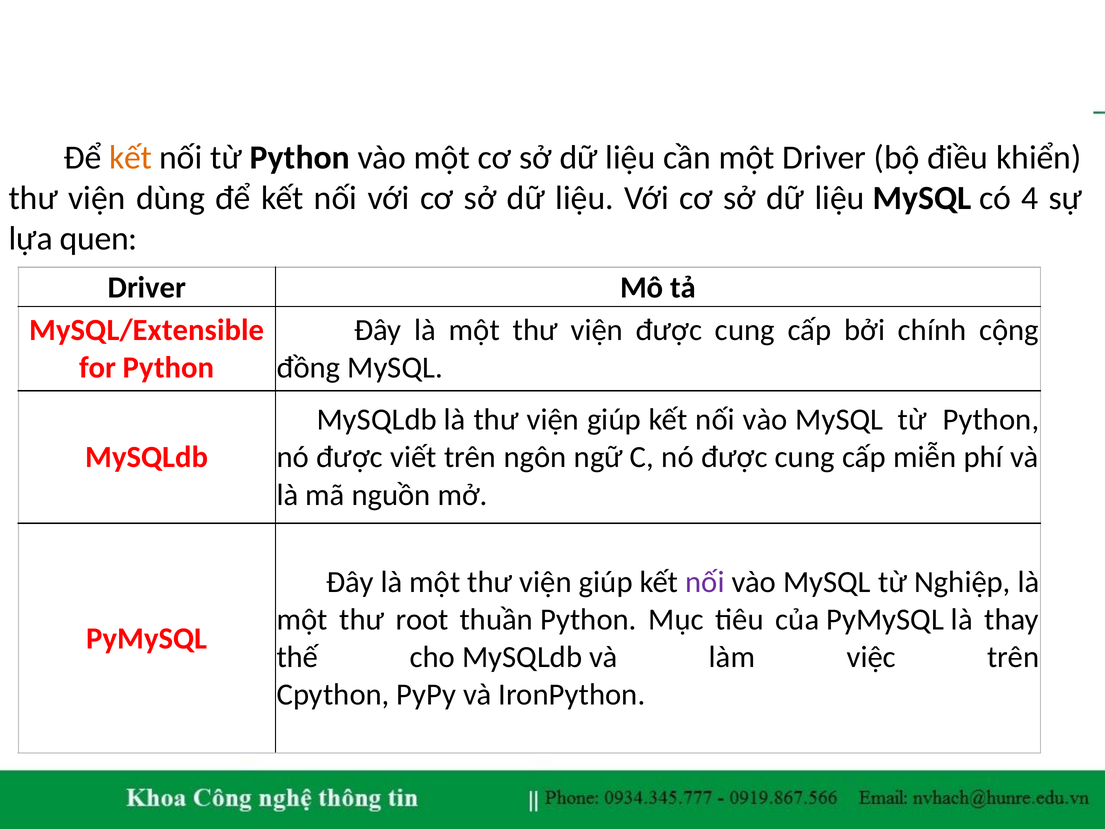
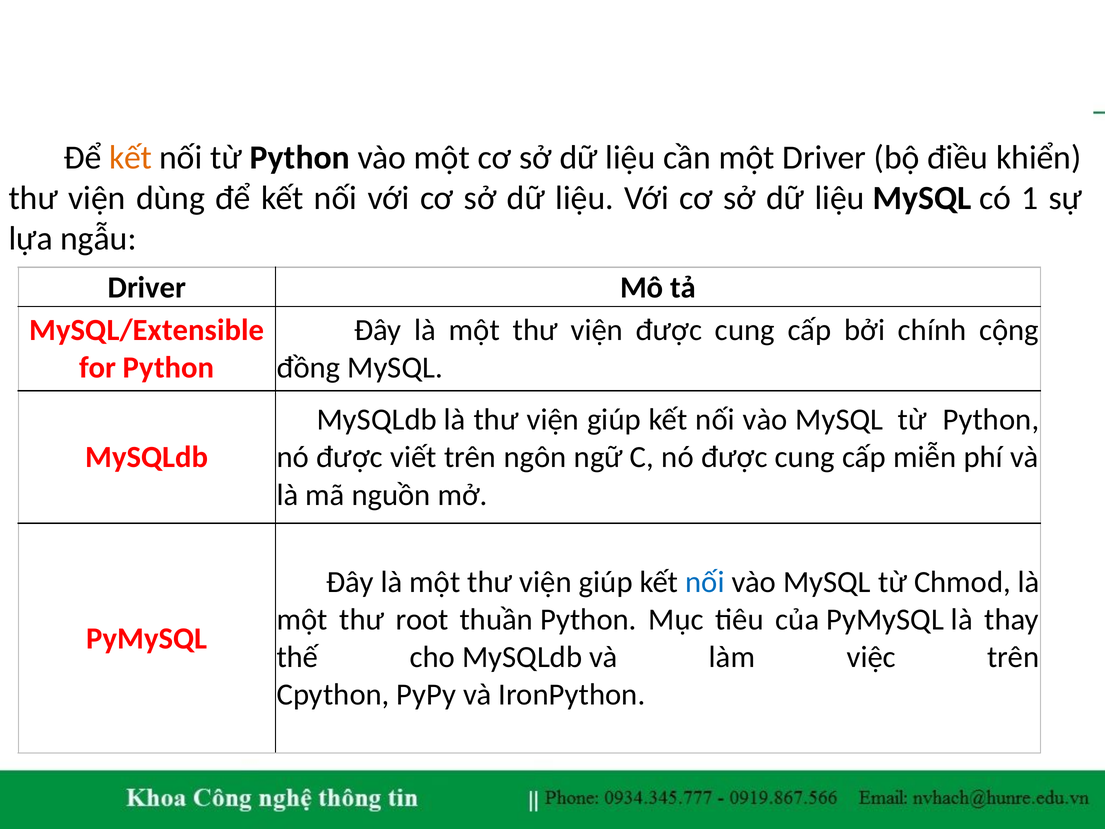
4: 4 -> 1
quen: quen -> ngẫu
nối at (705, 582) colour: purple -> blue
Nghiệp: Nghiệp -> Chmod
